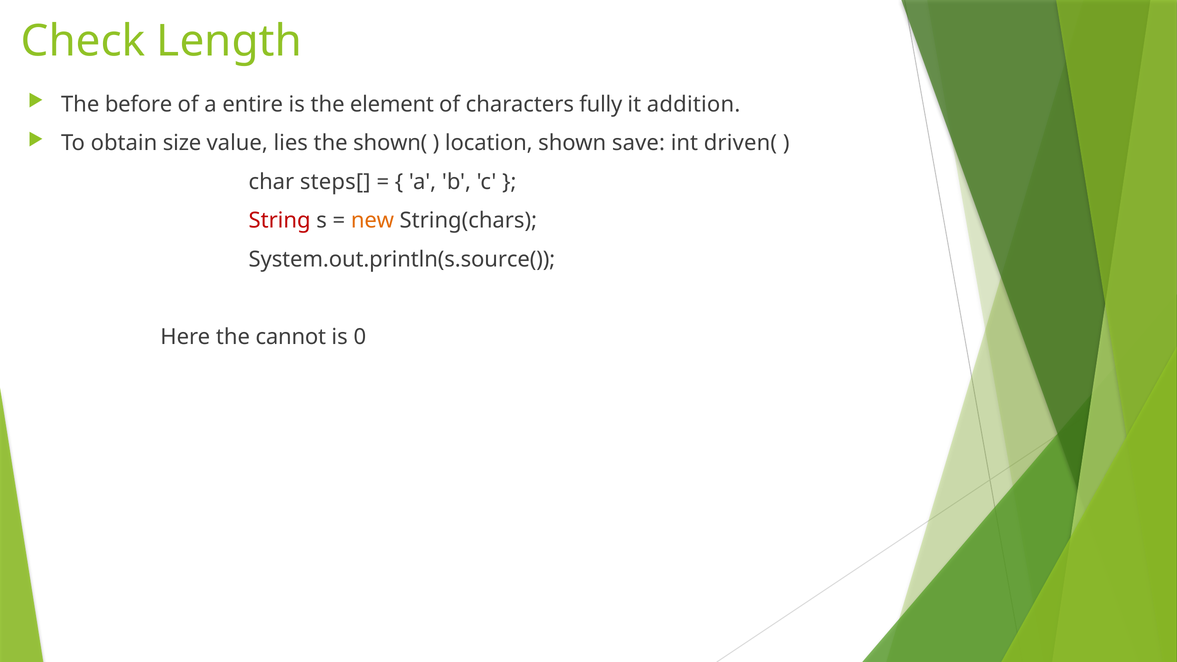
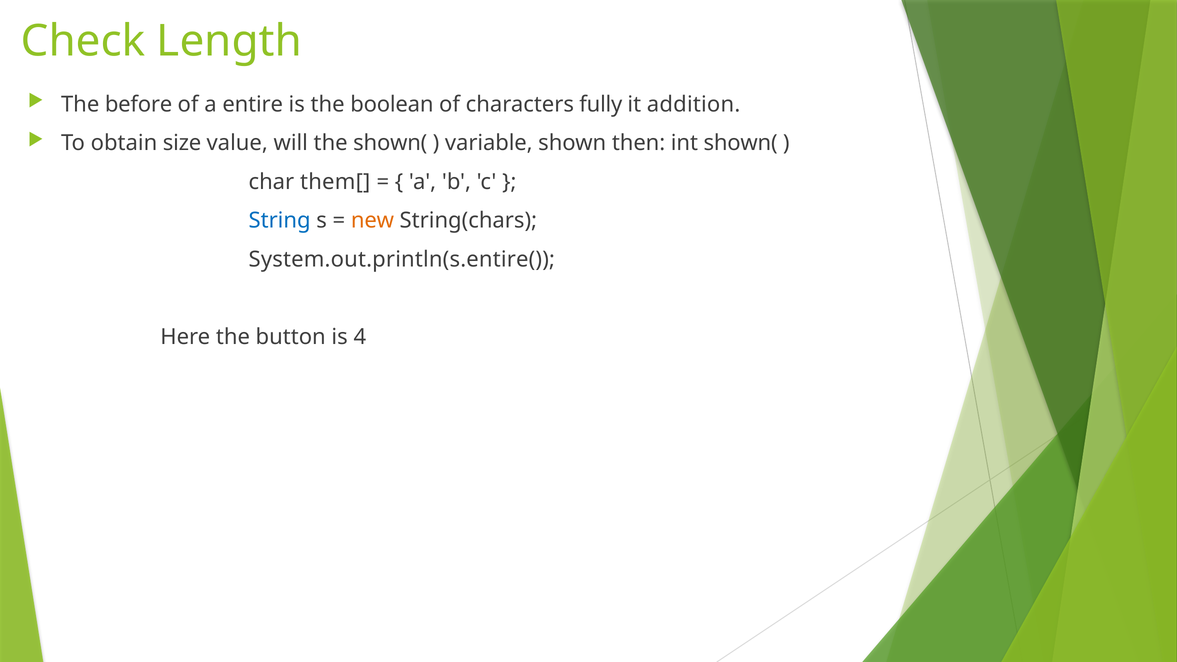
element: element -> boolean
lies: lies -> will
location: location -> variable
save: save -> then
int driven(: driven( -> shown(
steps[: steps[ -> them[
String colour: red -> blue
System.out.println(s.source(: System.out.println(s.source( -> System.out.println(s.entire(
cannot: cannot -> button
0: 0 -> 4
